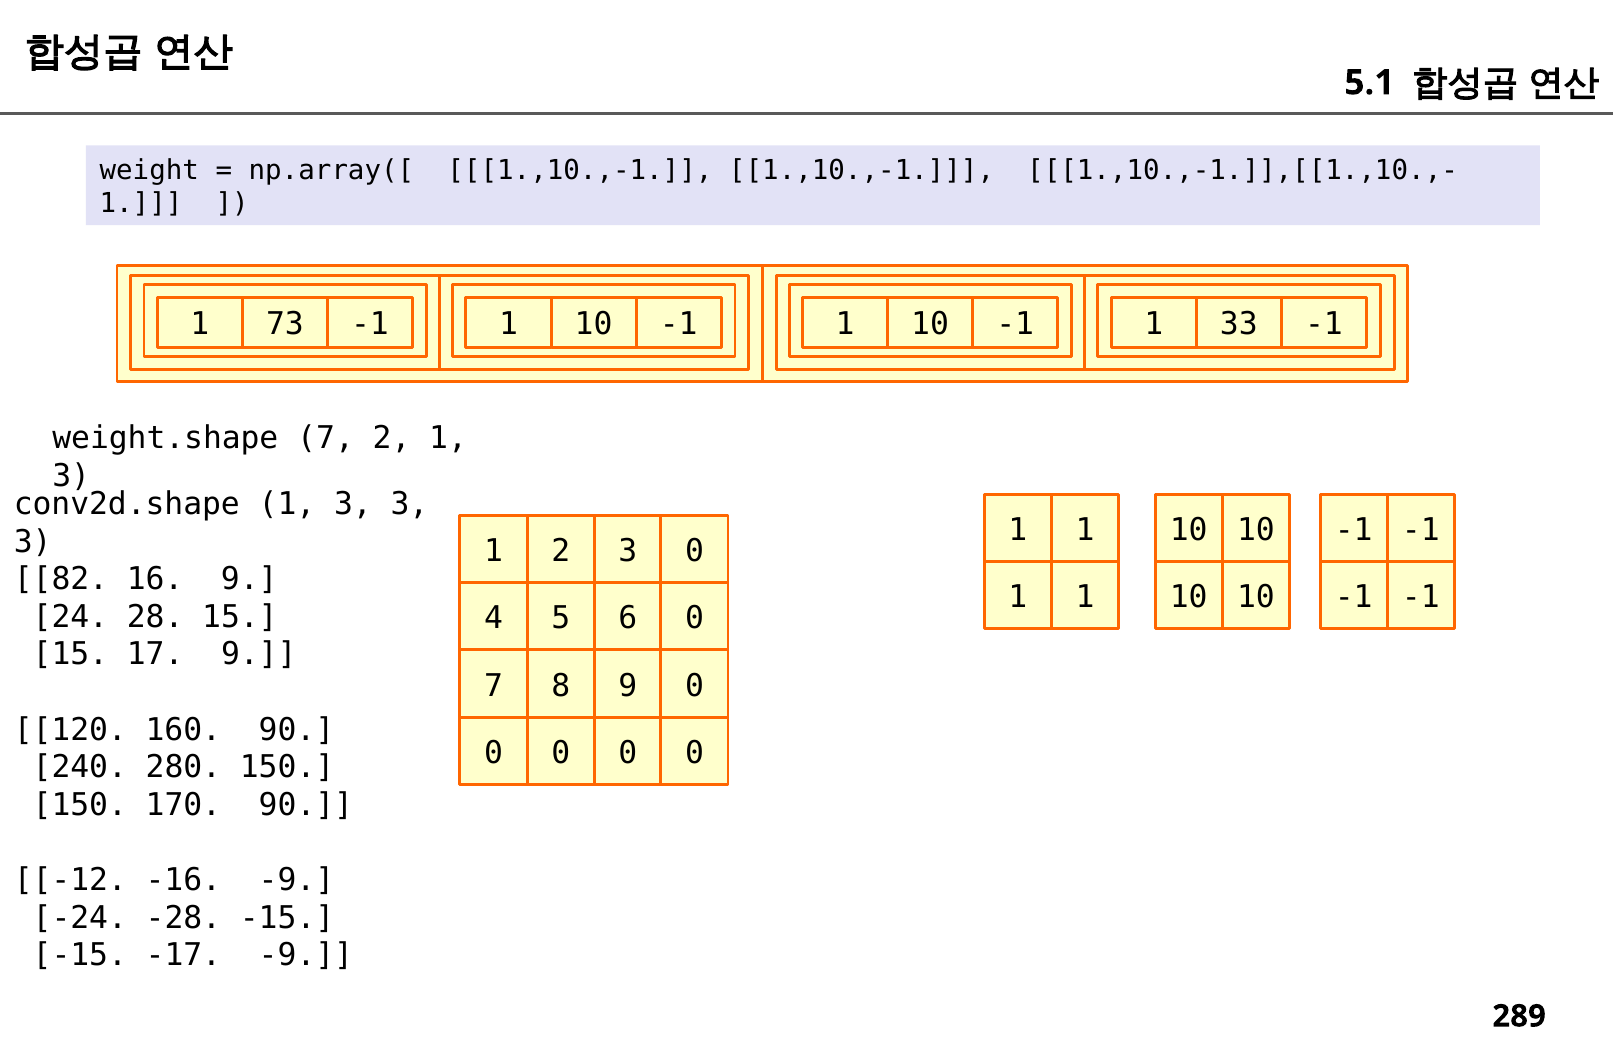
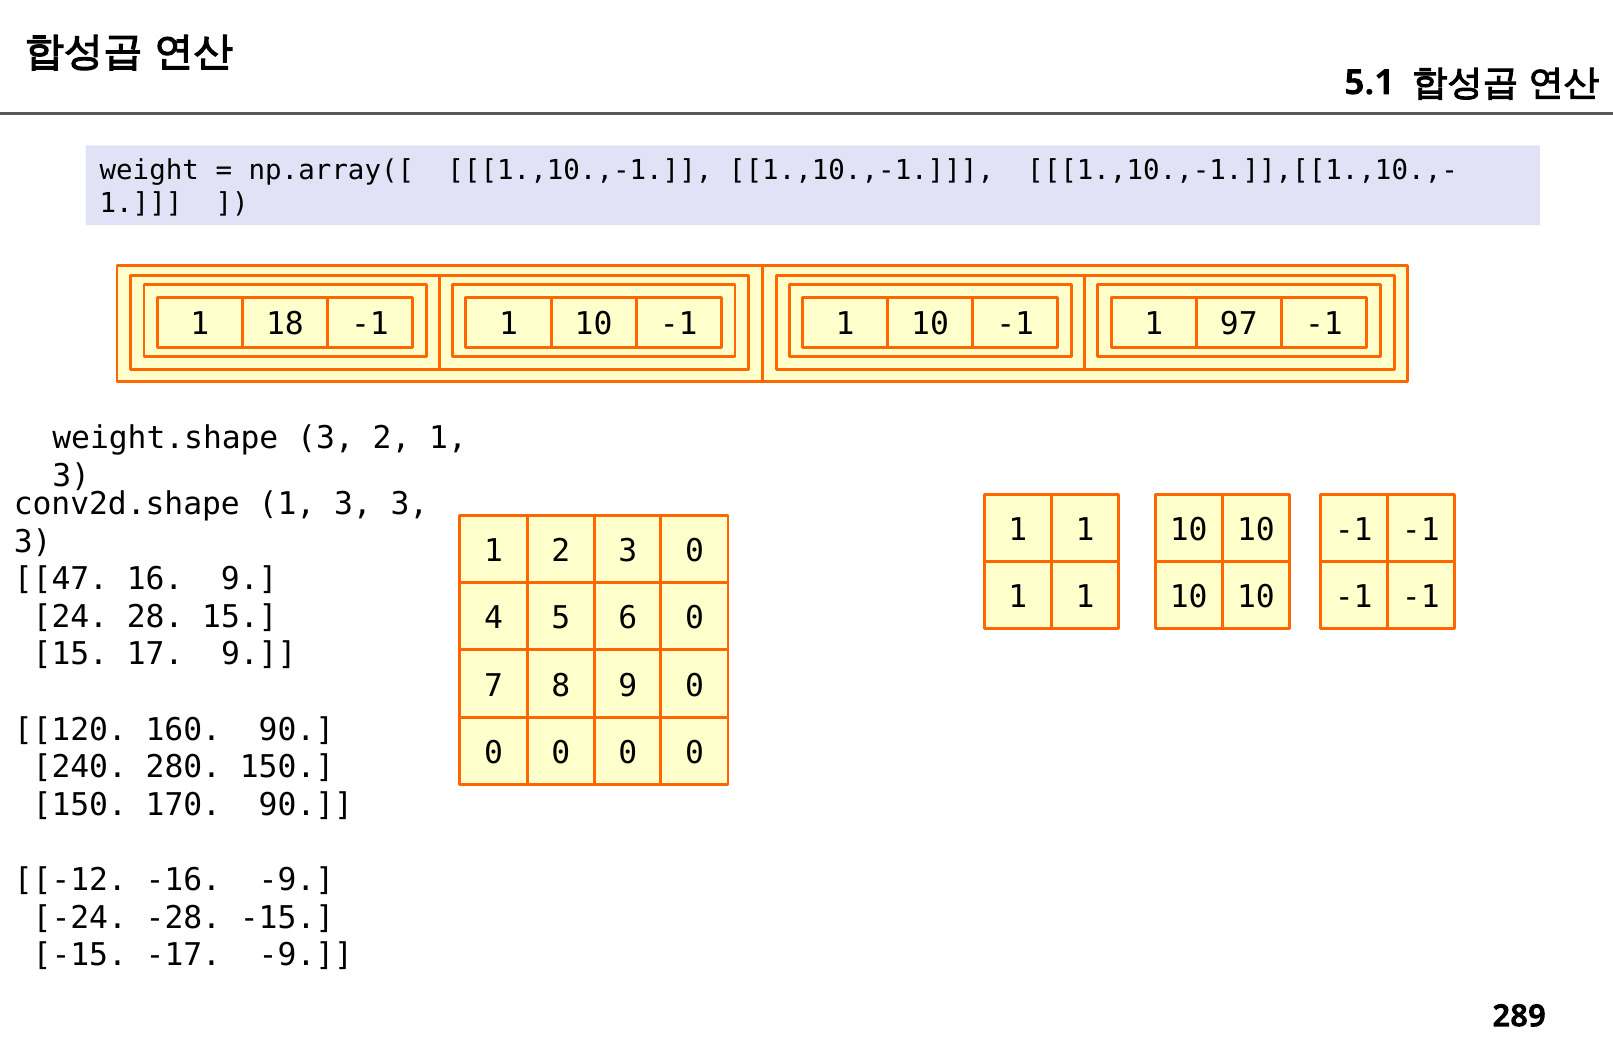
73: 73 -> 18
33: 33 -> 97
weight.shape 7: 7 -> 3
82: 82 -> 47
